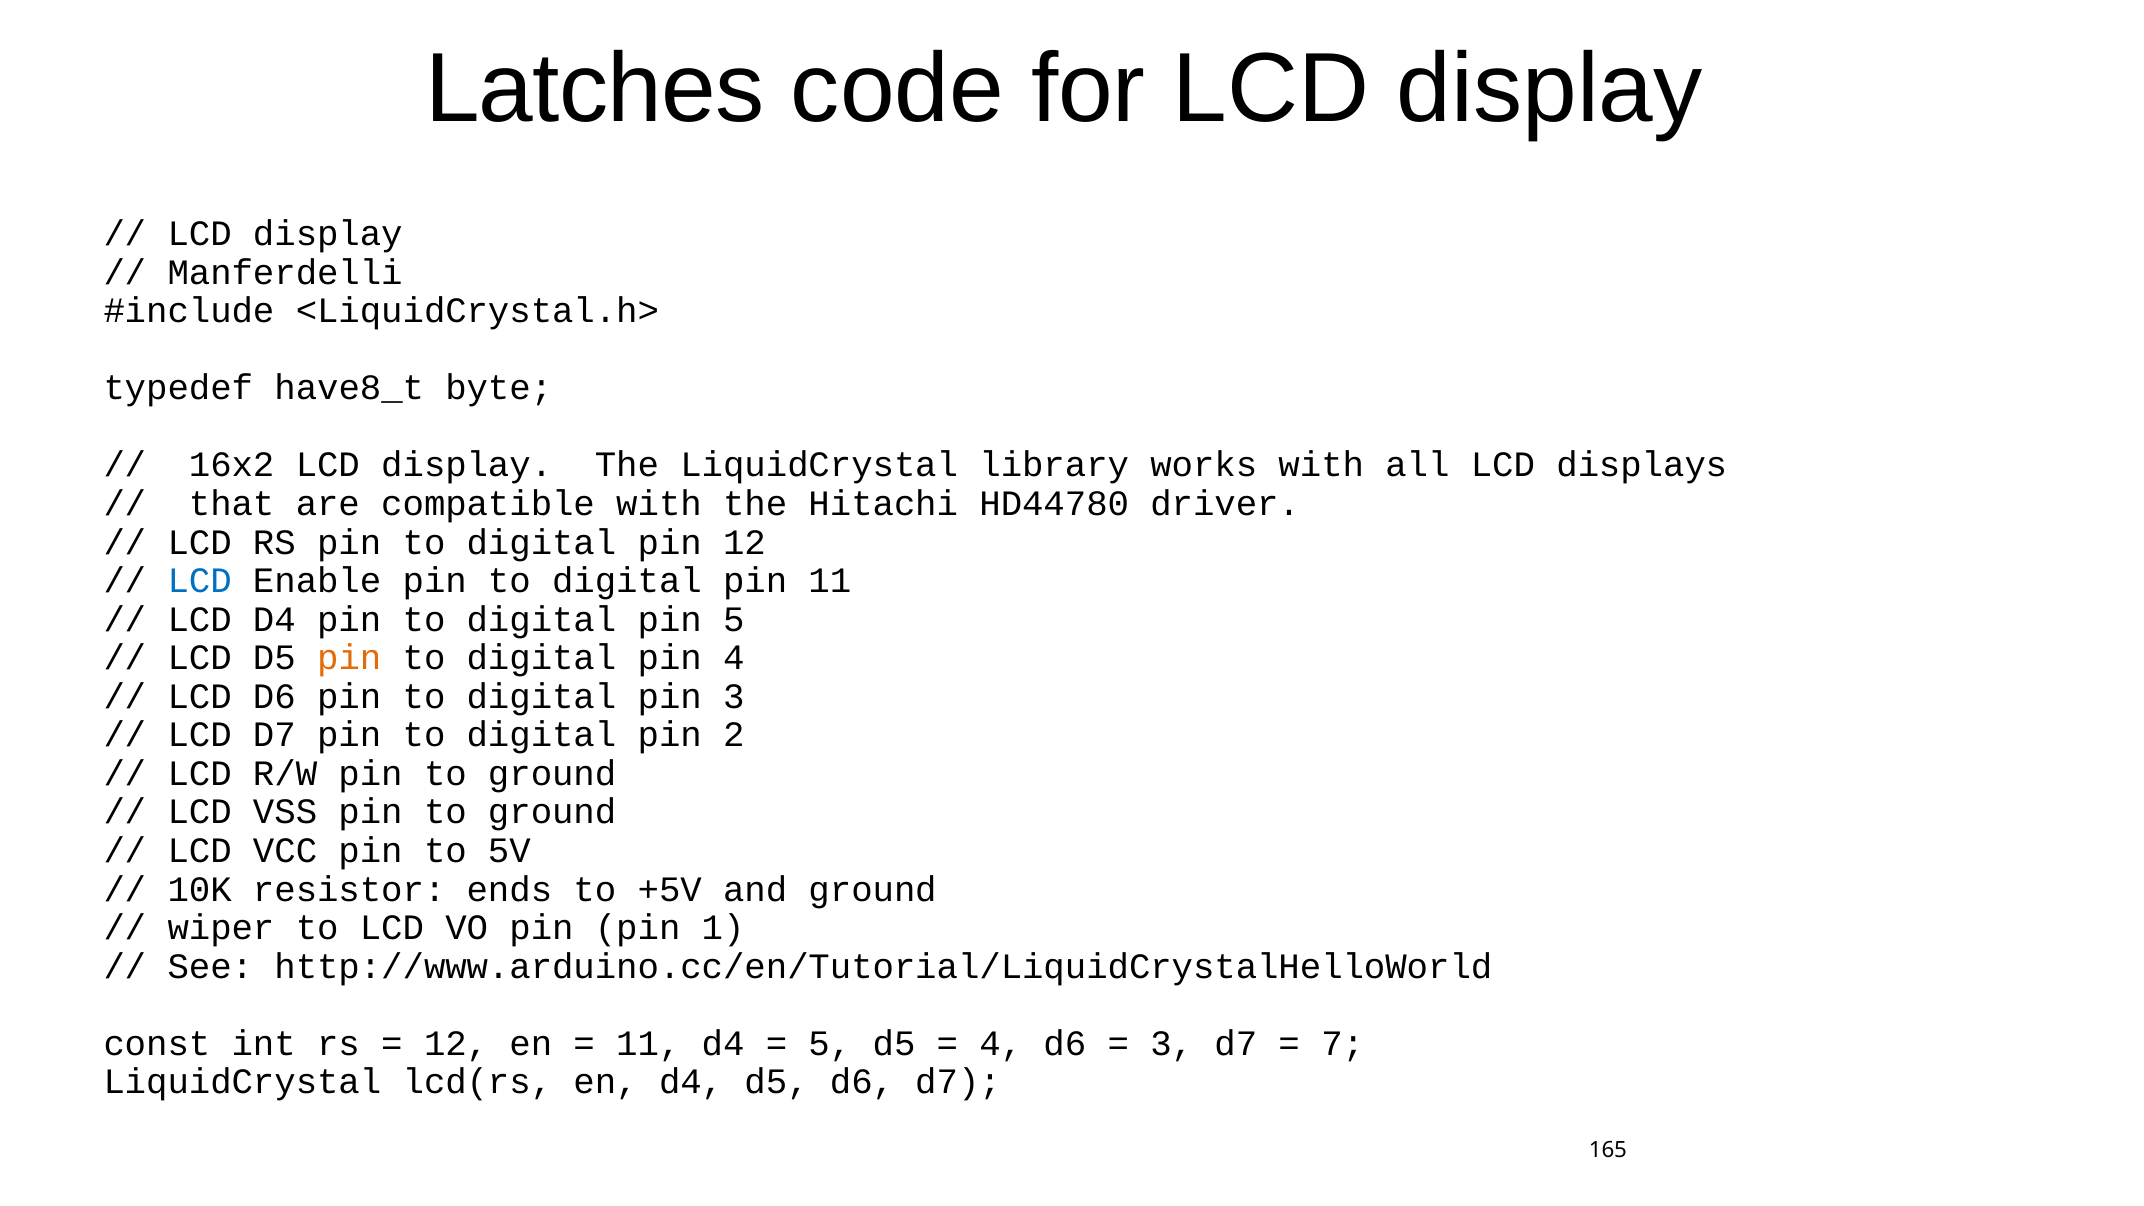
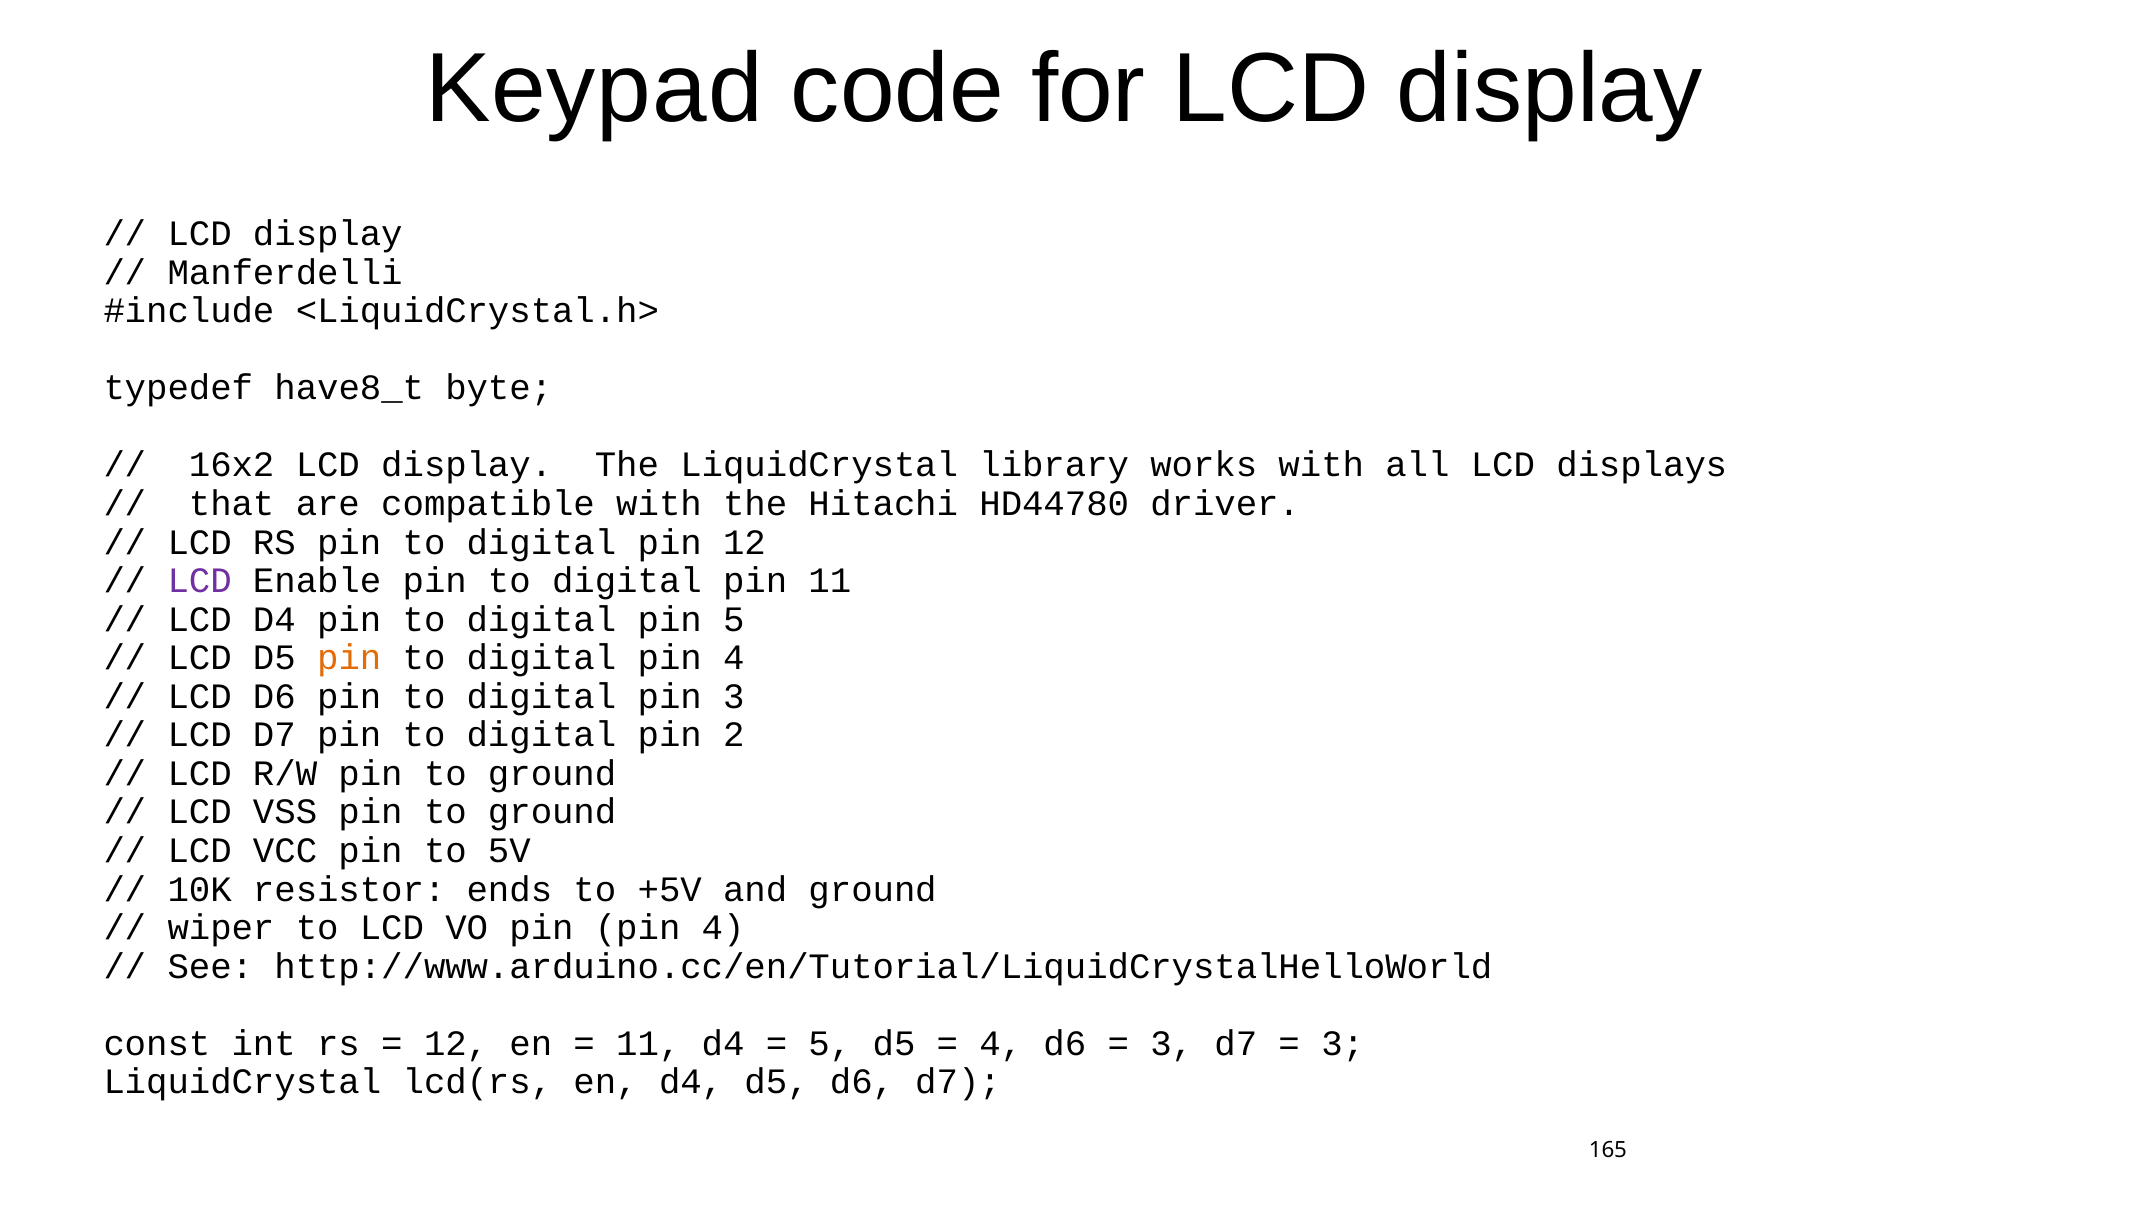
Latches: Latches -> Keypad
LCD at (200, 581) colour: blue -> purple
pin pin 1: 1 -> 4
7 at (1343, 1043): 7 -> 3
